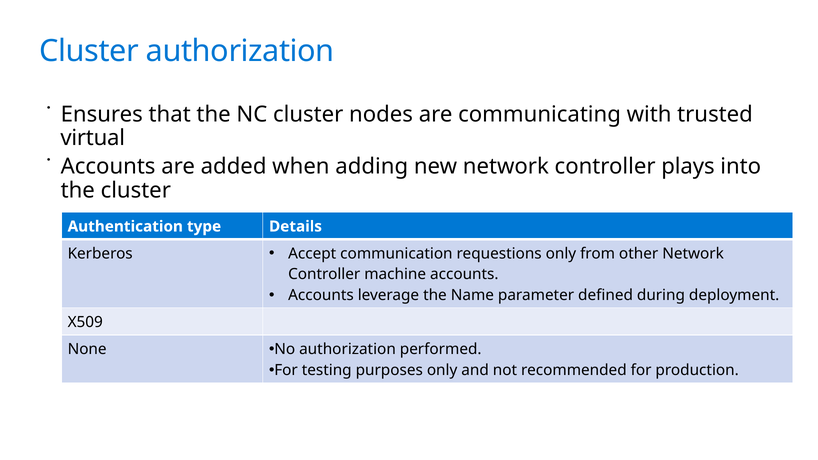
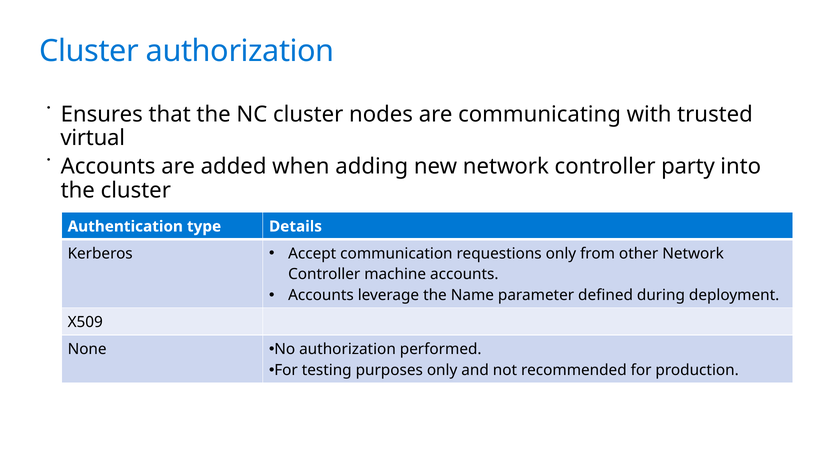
plays: plays -> party
